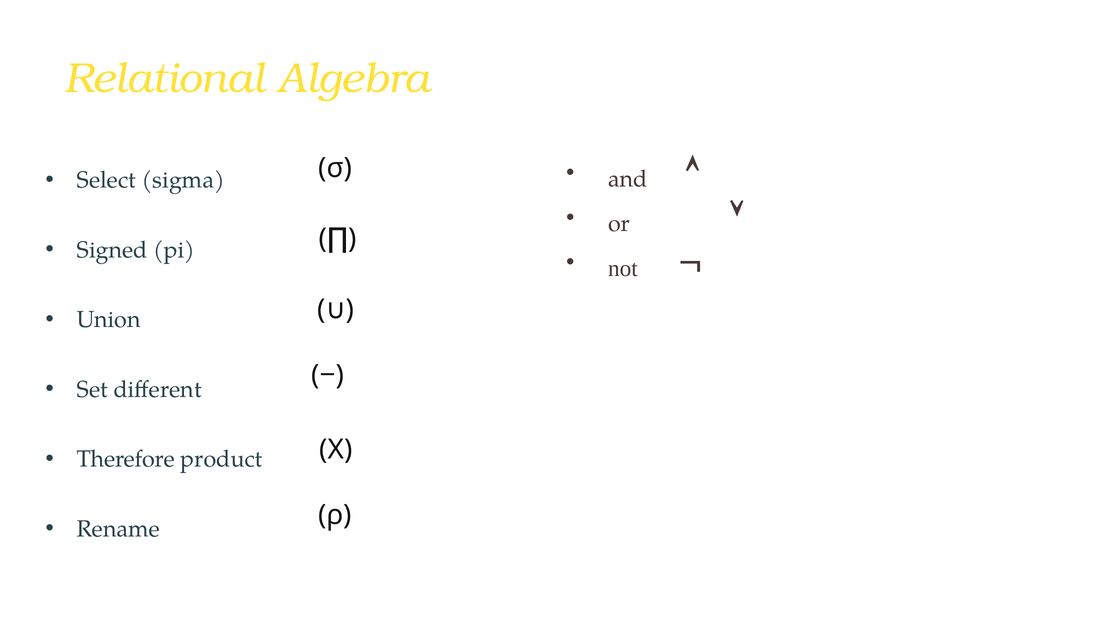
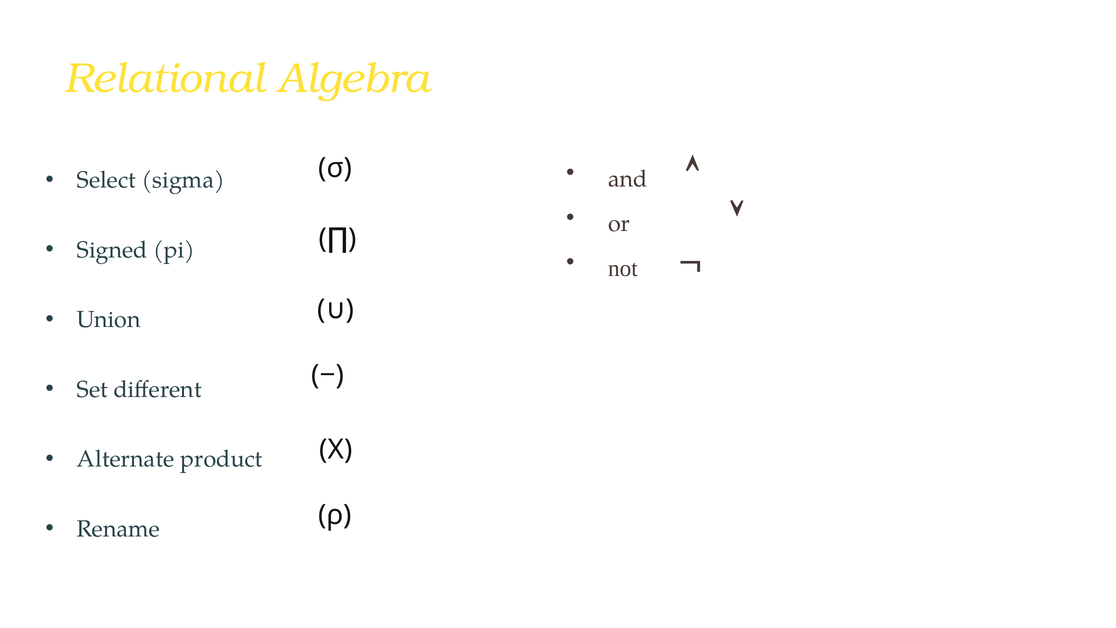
Therefore: Therefore -> Alternate
